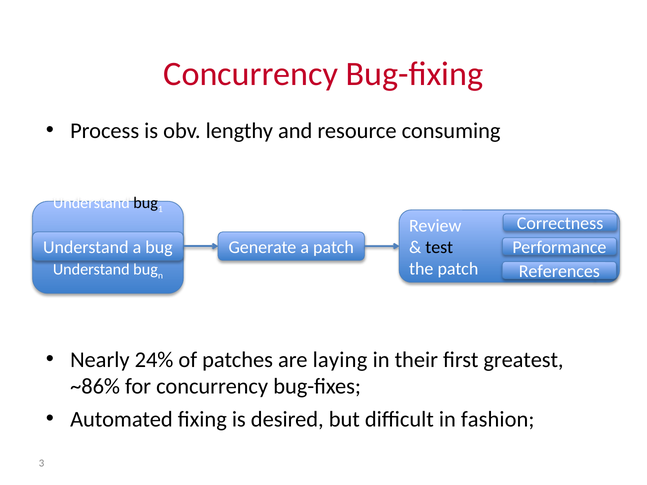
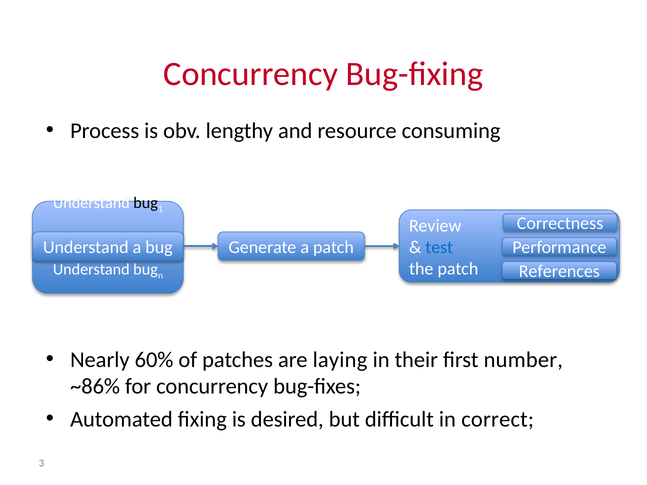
test colour: black -> blue
24%: 24% -> 60%
greatest: greatest -> number
fashion: fashion -> correct
